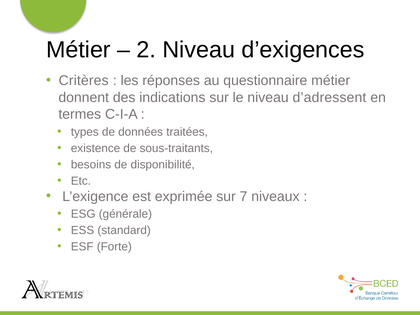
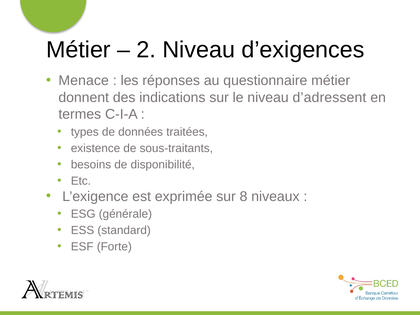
Critères: Critères -> Menace
7: 7 -> 8
